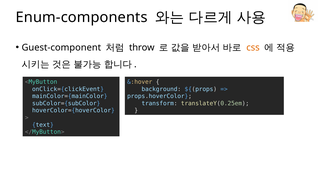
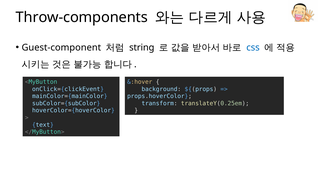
Enum-components: Enum-components -> Throw-components
throw: throw -> string
css colour: orange -> blue
